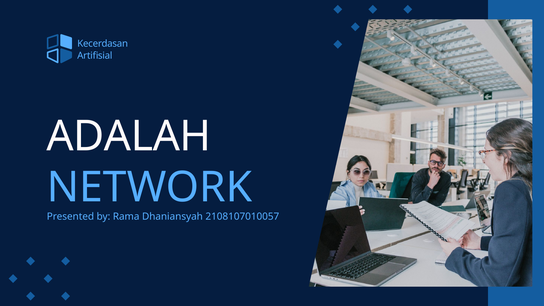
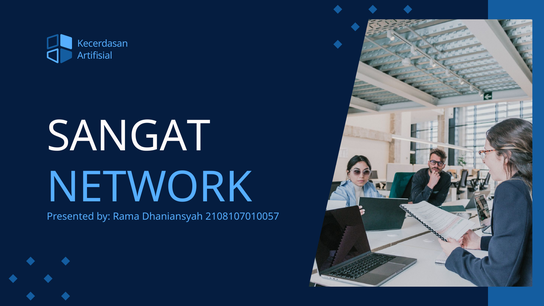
ADALAH: ADALAH -> SANGAT
